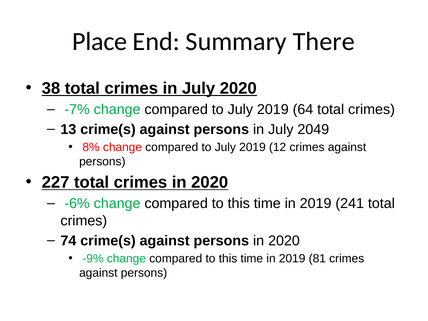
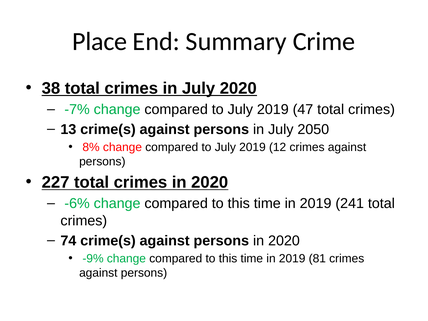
There: There -> Crime
64: 64 -> 47
2049: 2049 -> 2050
